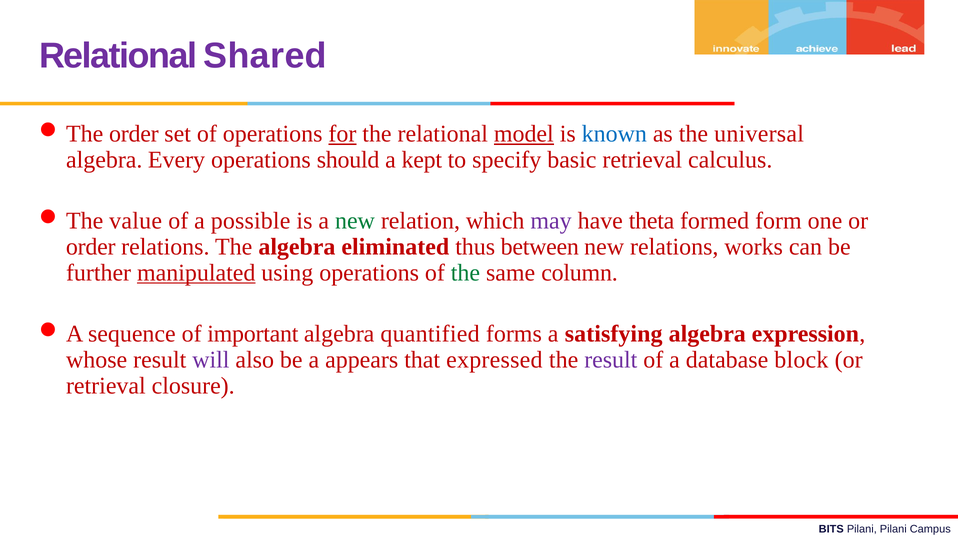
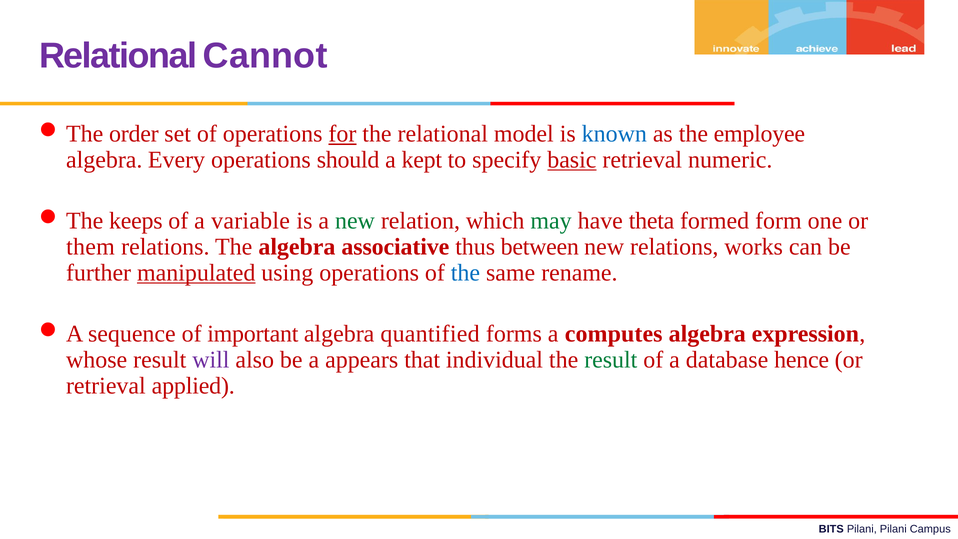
Shared: Shared -> Cannot
model underline: present -> none
universal: universal -> employee
basic underline: none -> present
calculus: calculus -> numeric
value: value -> keeps
possible: possible -> variable
may colour: purple -> green
order at (91, 247): order -> them
eliminated: eliminated -> associative
the at (465, 273) colour: green -> blue
column: column -> rename
satisfying: satisfying -> computes
expressed: expressed -> individual
result at (611, 360) colour: purple -> green
block: block -> hence
closure: closure -> applied
